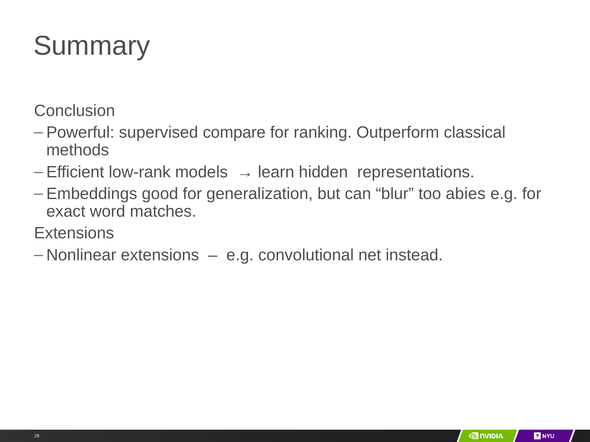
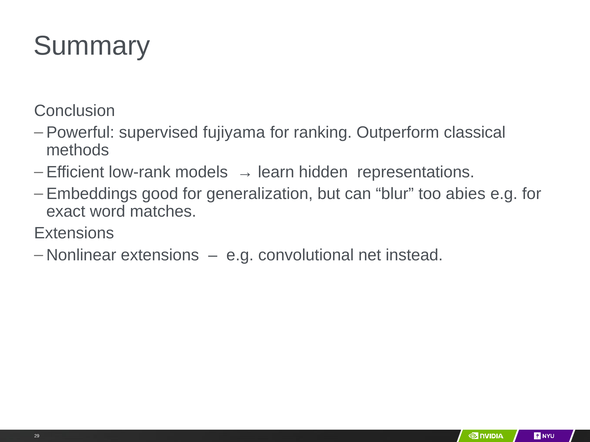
compare: compare -> fujiyama
